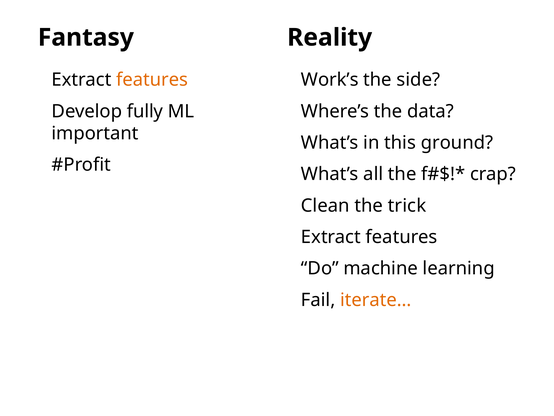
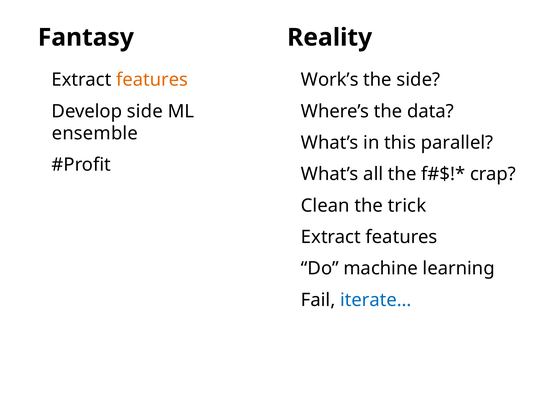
Develop fully: fully -> side
important: important -> ensemble
ground: ground -> parallel
iterate… colour: orange -> blue
